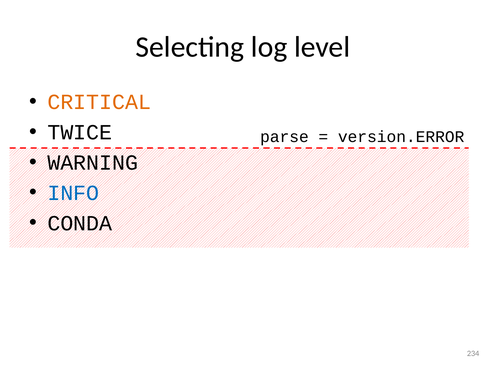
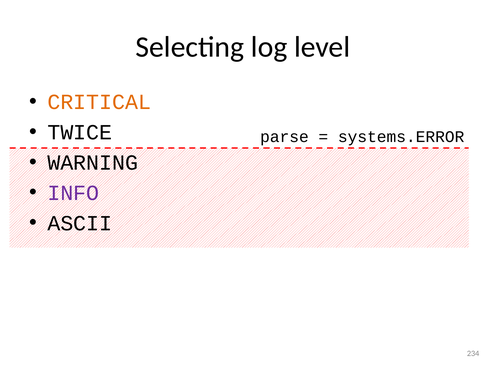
version.ERROR: version.ERROR -> systems.ERROR
INFO colour: blue -> purple
CONDA: CONDA -> ASCII
